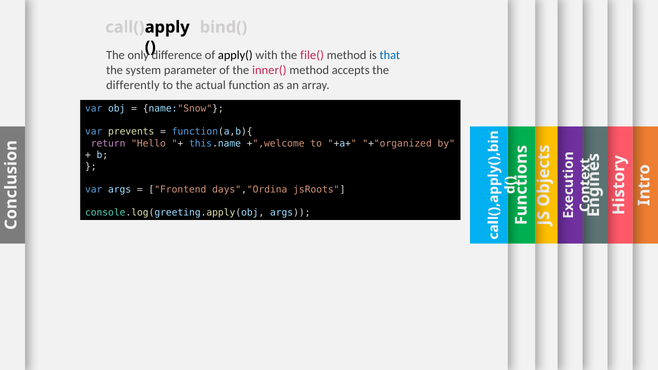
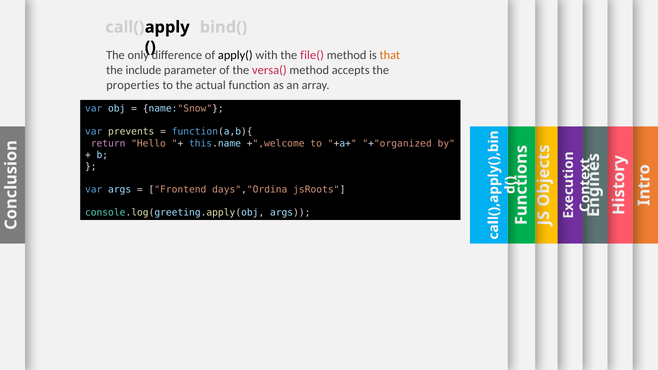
that colour: blue -> orange
system: system -> include
inner(: inner( -> versa(
differently: differently -> properties
